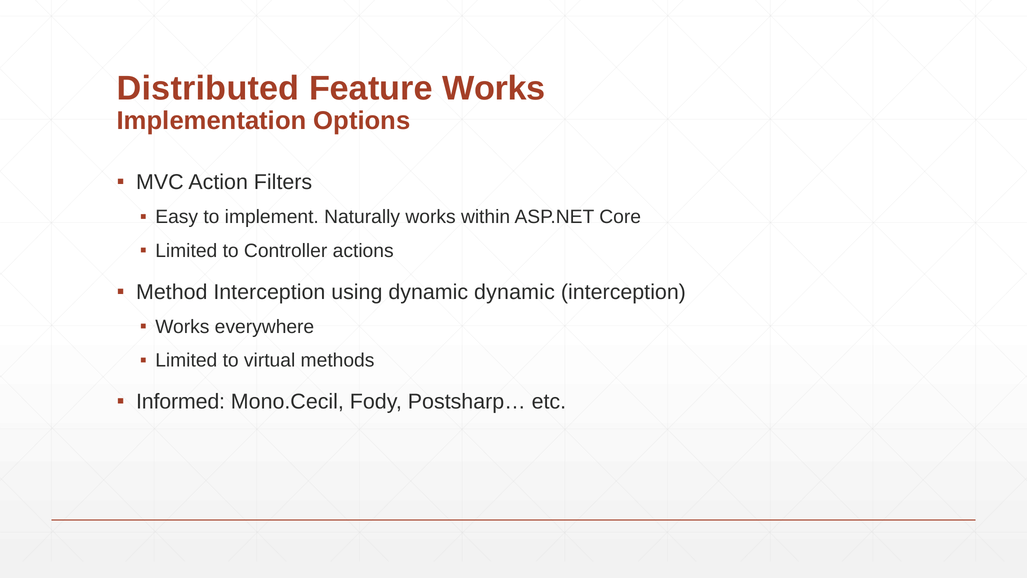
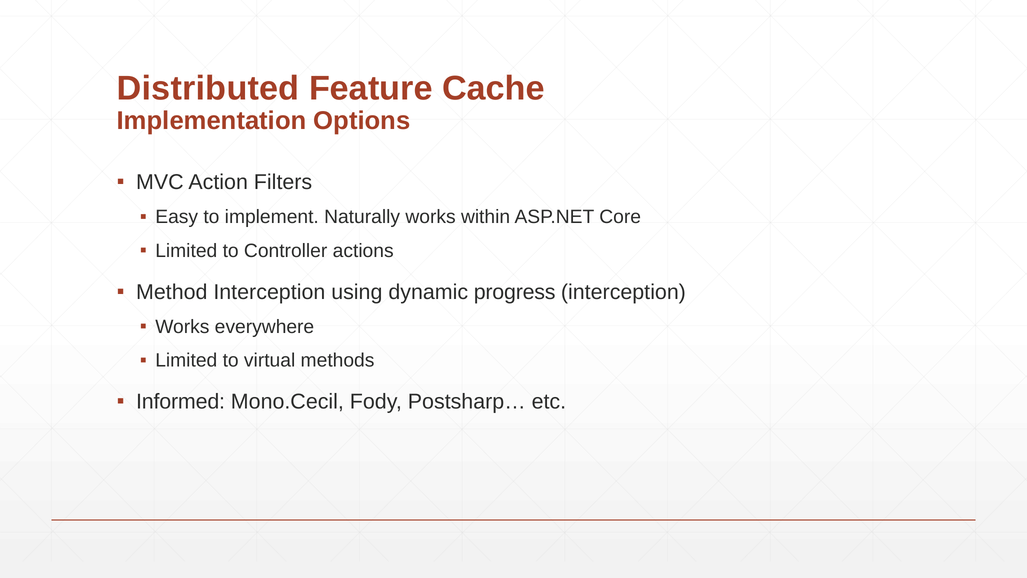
Feature Works: Works -> Cache
dynamic dynamic: dynamic -> progress
